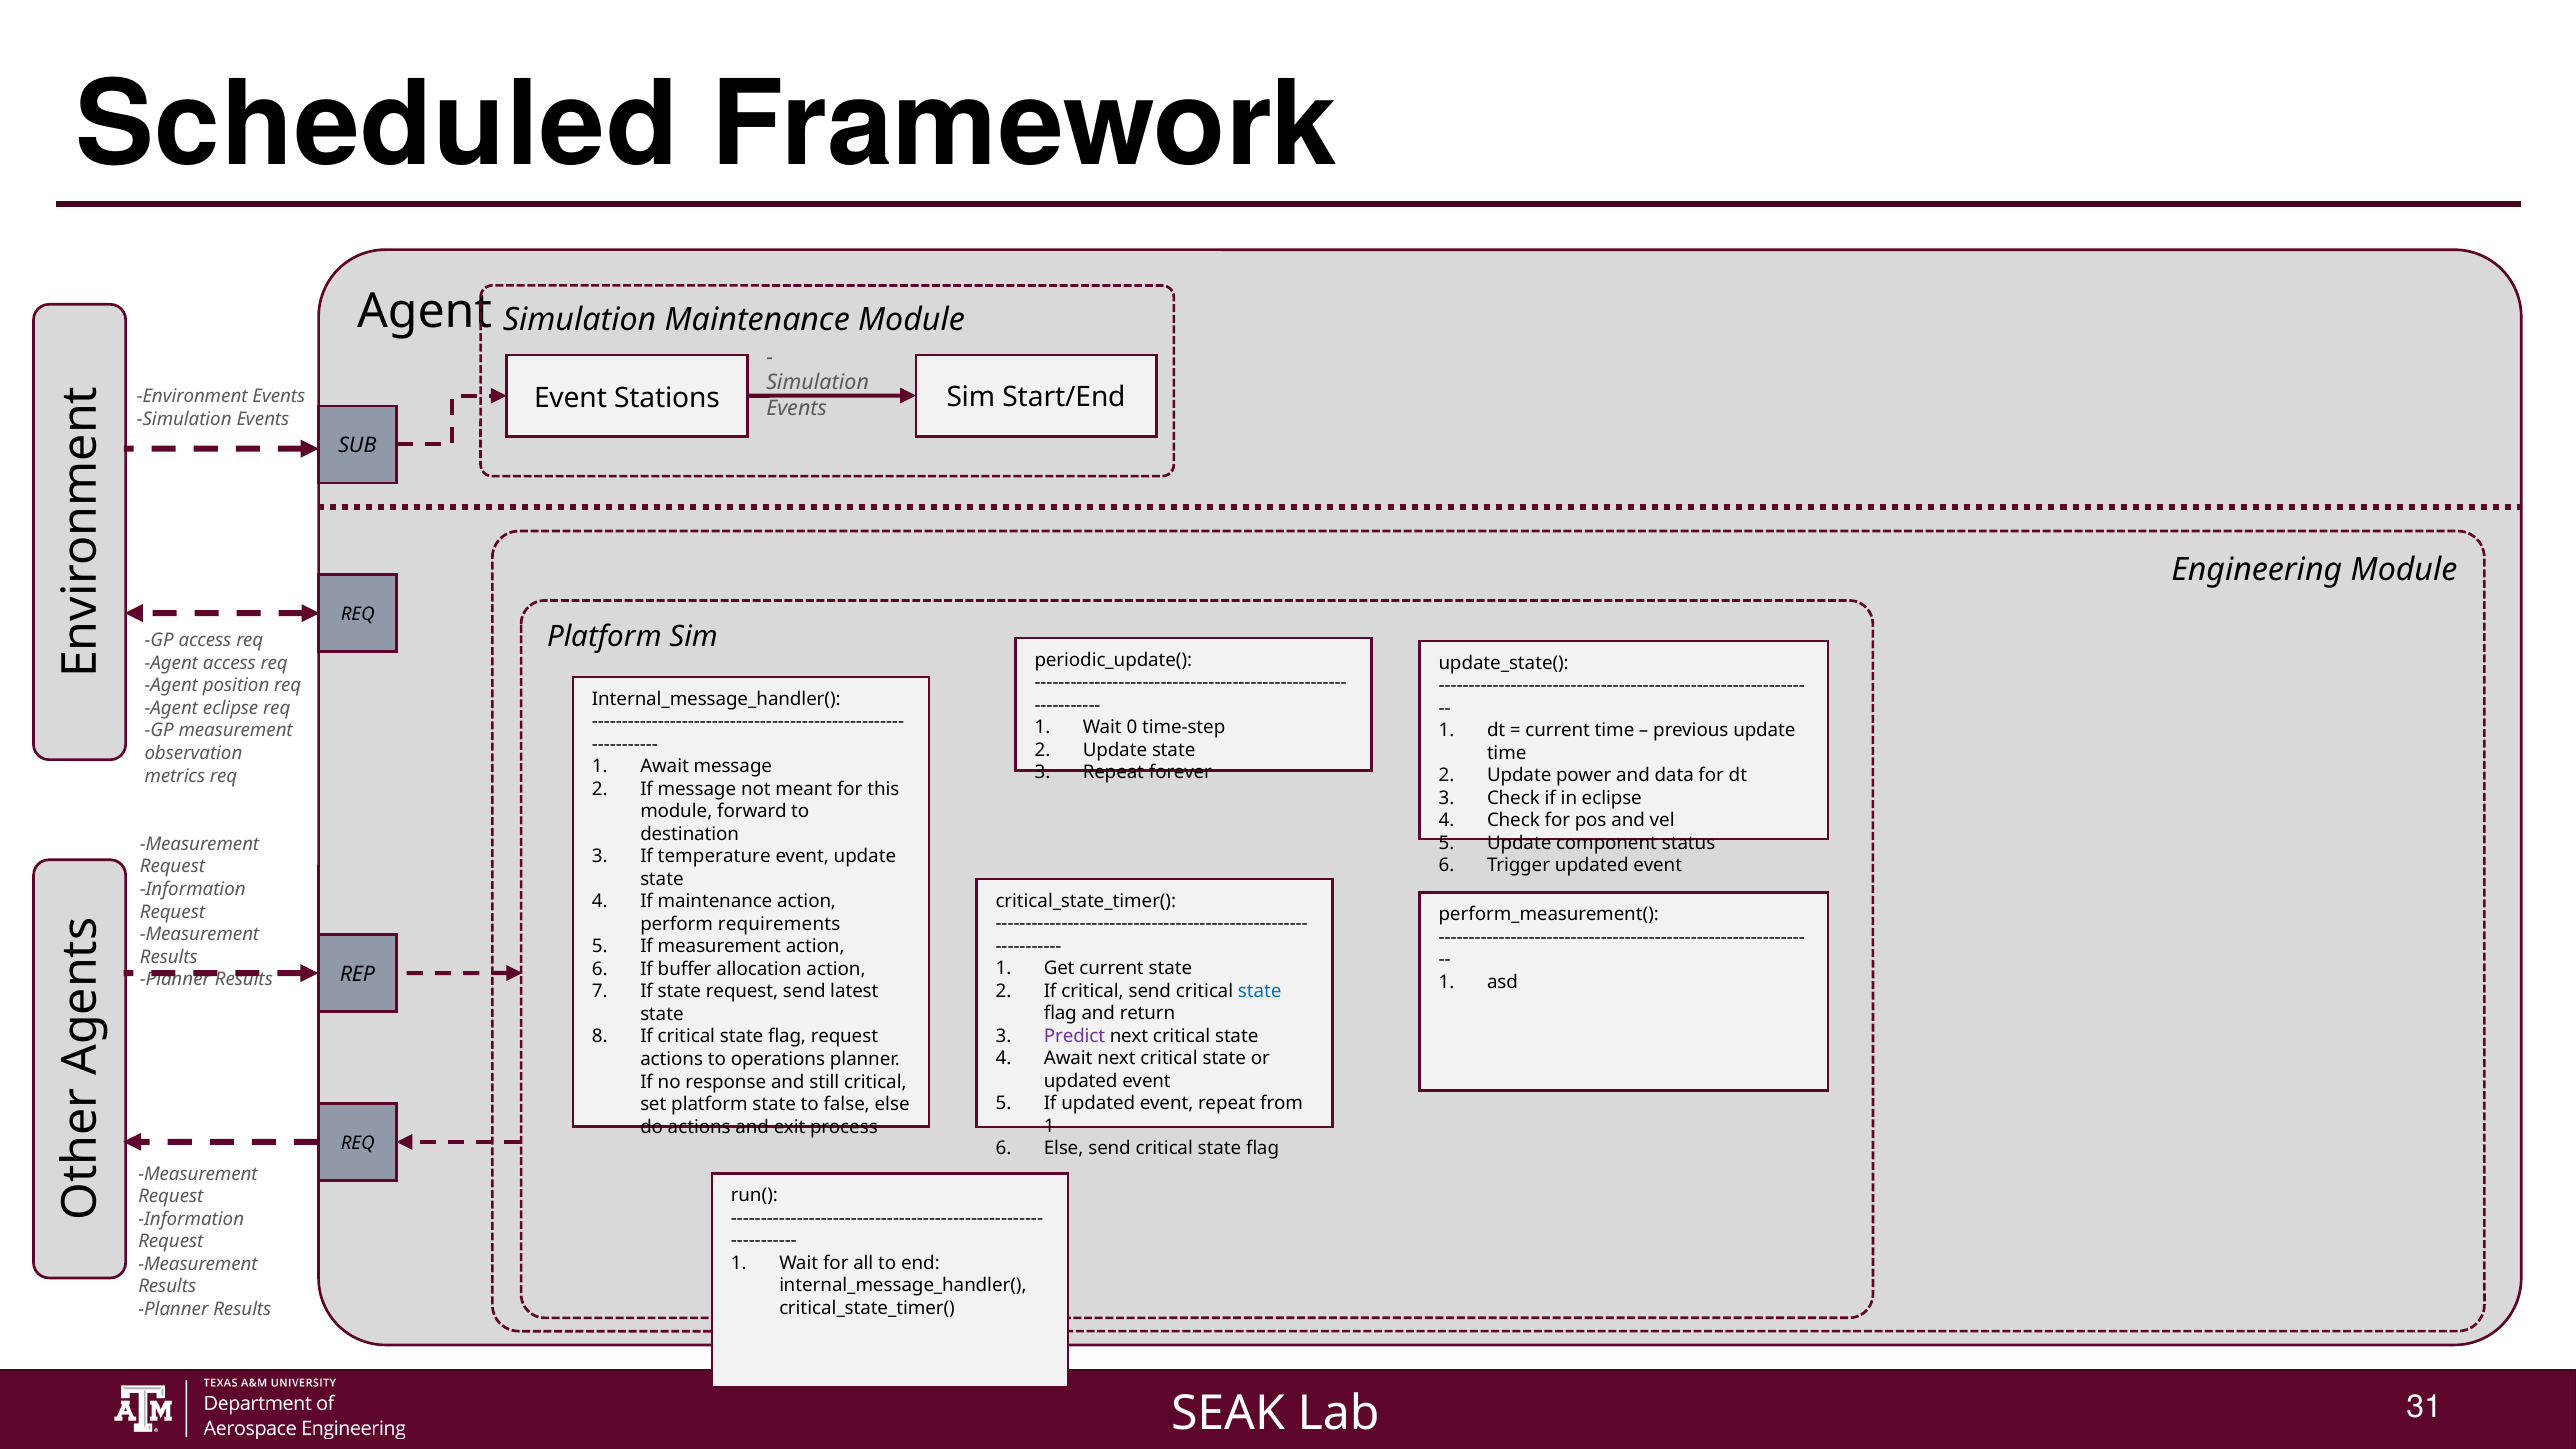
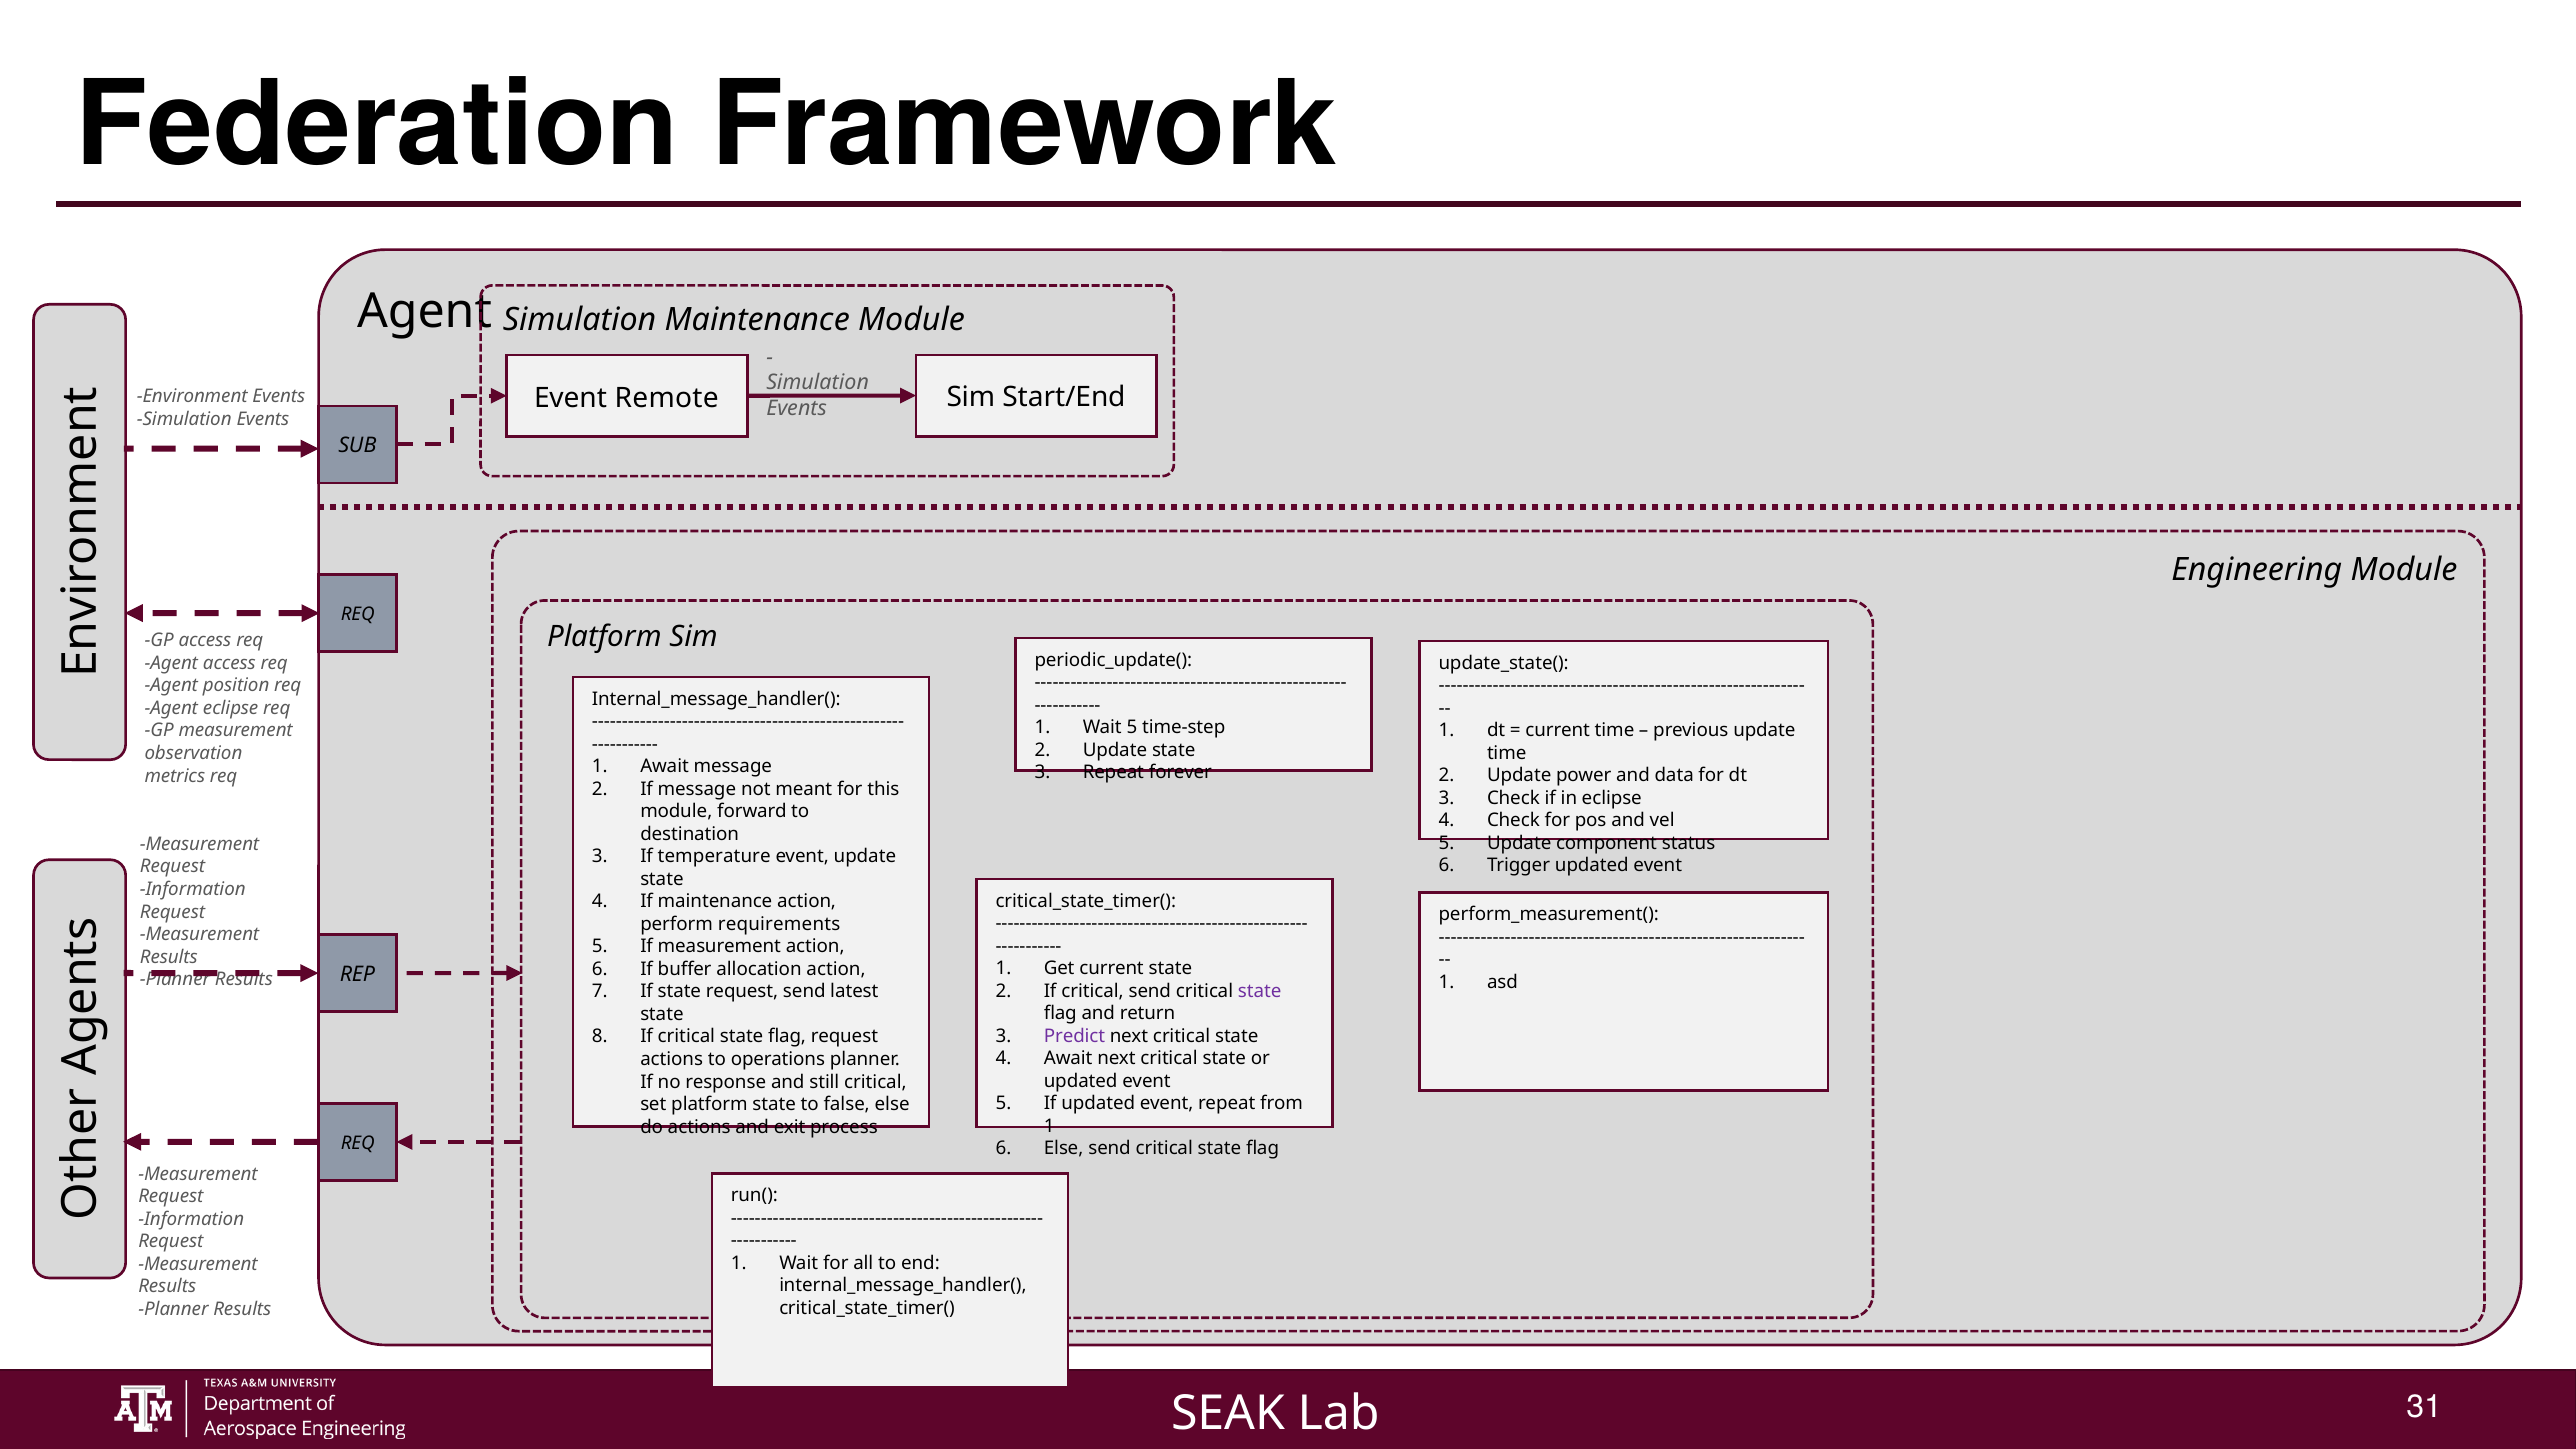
Scheduled: Scheduled -> Federation
Stations: Stations -> Remote
Wait 0: 0 -> 5
state at (1260, 991) colour: blue -> purple
